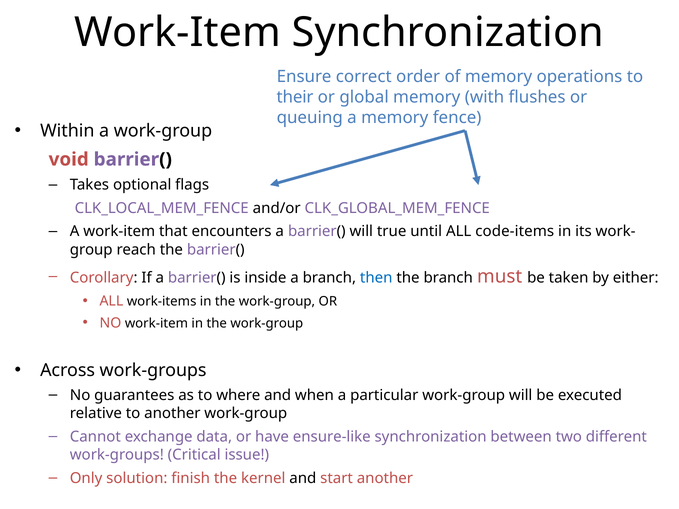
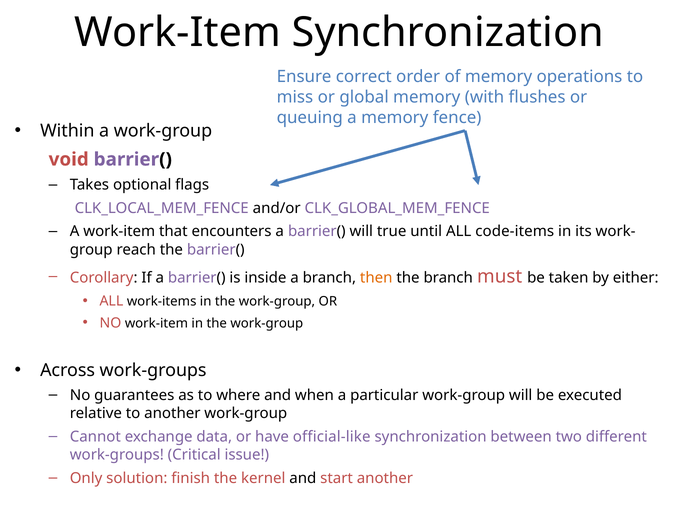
their: their -> miss
then colour: blue -> orange
ensure-like: ensure-like -> official-like
